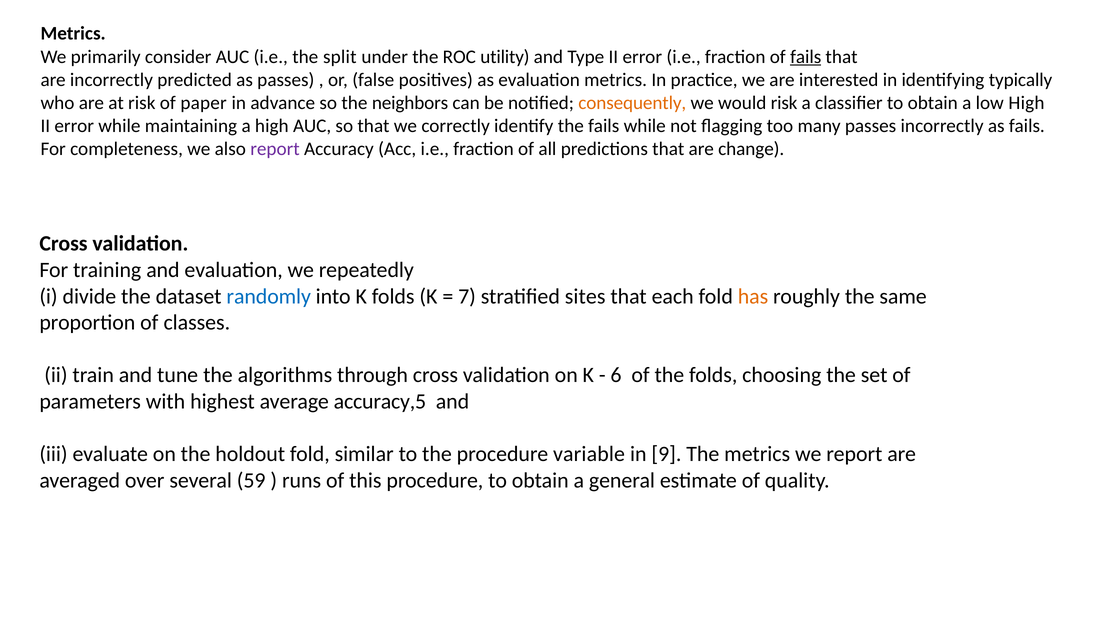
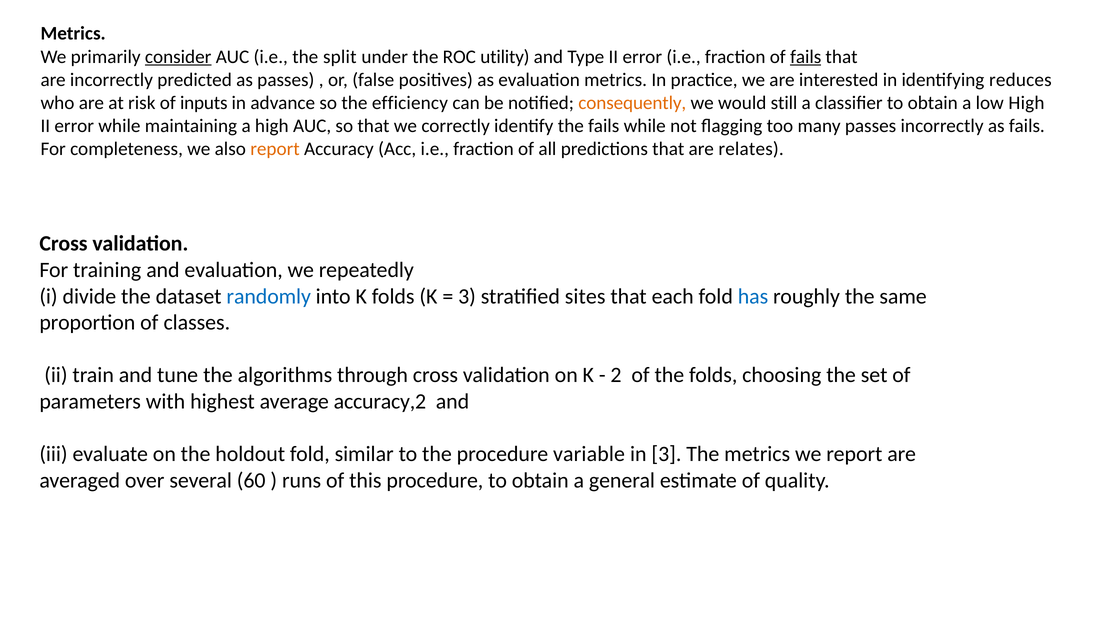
consider underline: none -> present
typically: typically -> reduces
paper: paper -> inputs
neighbors: neighbors -> efficiency
would risk: risk -> still
report at (275, 149) colour: purple -> orange
change: change -> relates
7 at (467, 296): 7 -> 3
has colour: orange -> blue
6: 6 -> 2
accuracy,5: accuracy,5 -> accuracy,2
in 9: 9 -> 3
59: 59 -> 60
